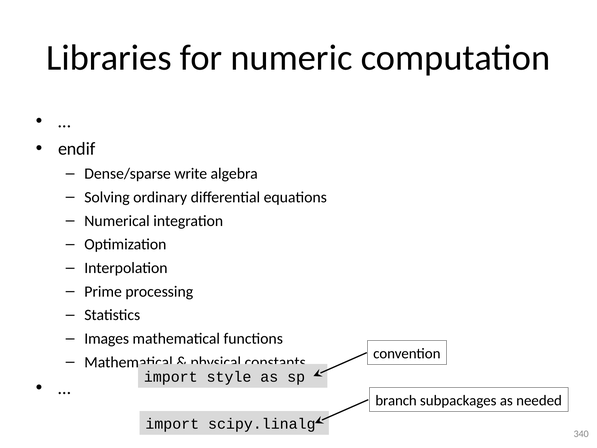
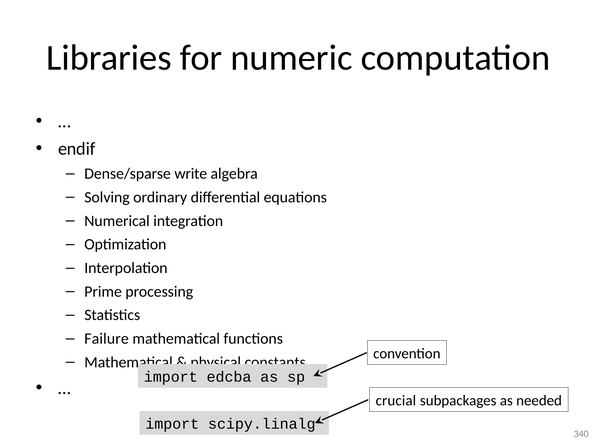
Images: Images -> Failure
style: style -> edcba
branch: branch -> crucial
